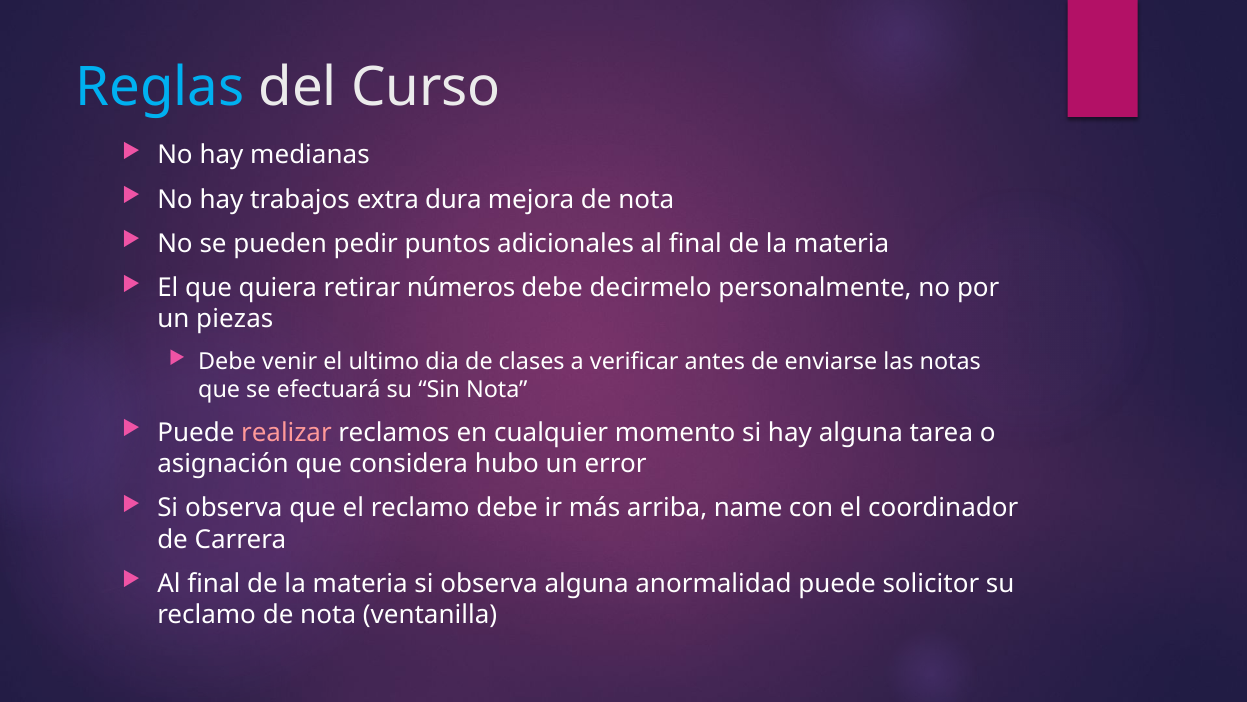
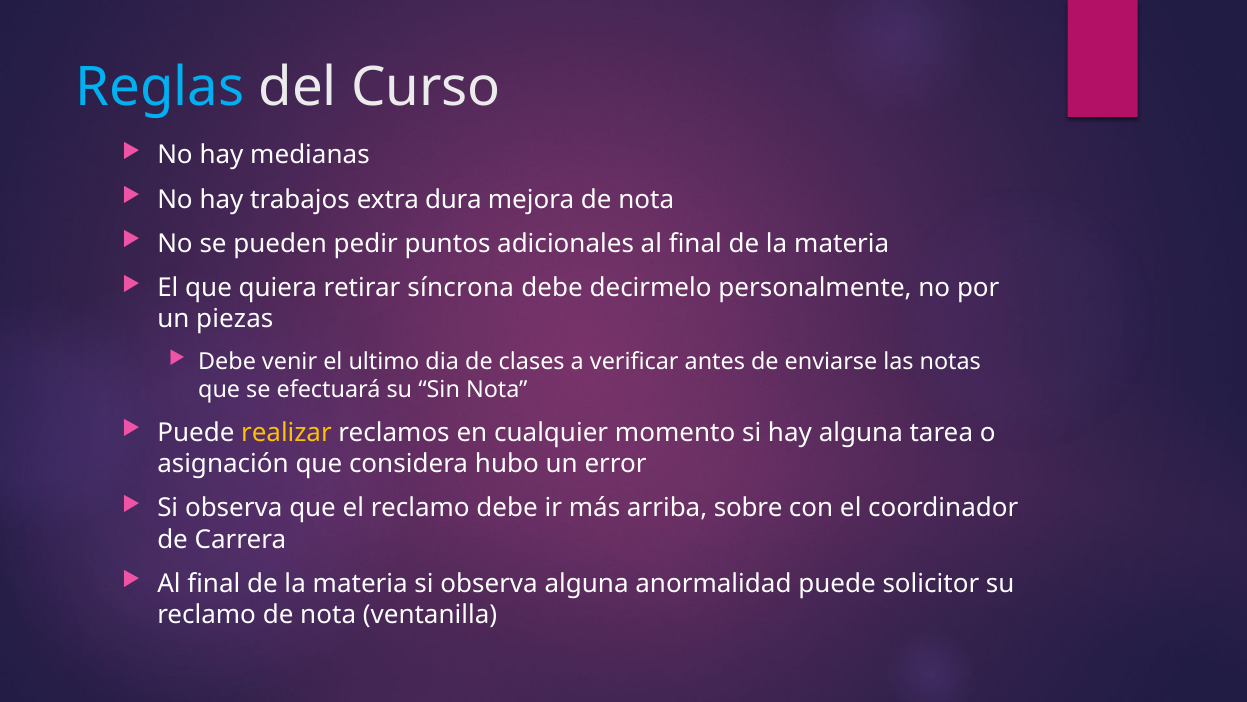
números: números -> síncrona
realizar colour: pink -> yellow
name: name -> sobre
